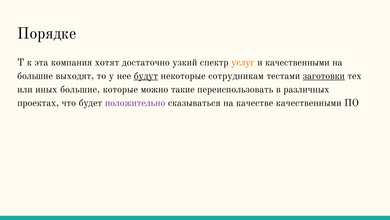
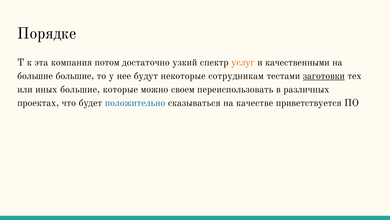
хотят: хотят -> потом
большие выходят: выходят -> большие
будут underline: present -> none
такие: такие -> своем
положительно colour: purple -> blue
качестве качественными: качественными -> приветствуется
